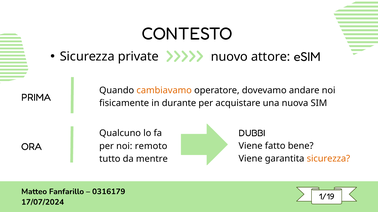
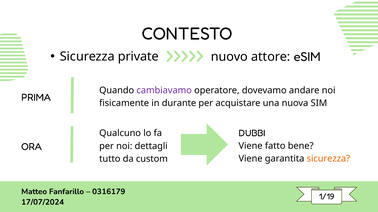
cambiavamo colour: orange -> purple
remoto: remoto -> dettagli
mentre: mentre -> custom
